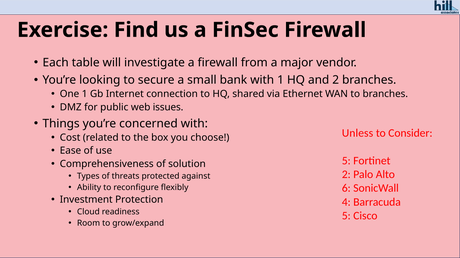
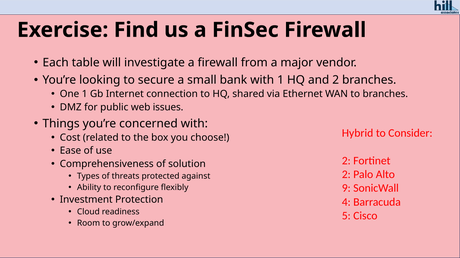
Unless: Unless -> Hybrid
5 at (346, 161): 5 -> 2
6: 6 -> 9
